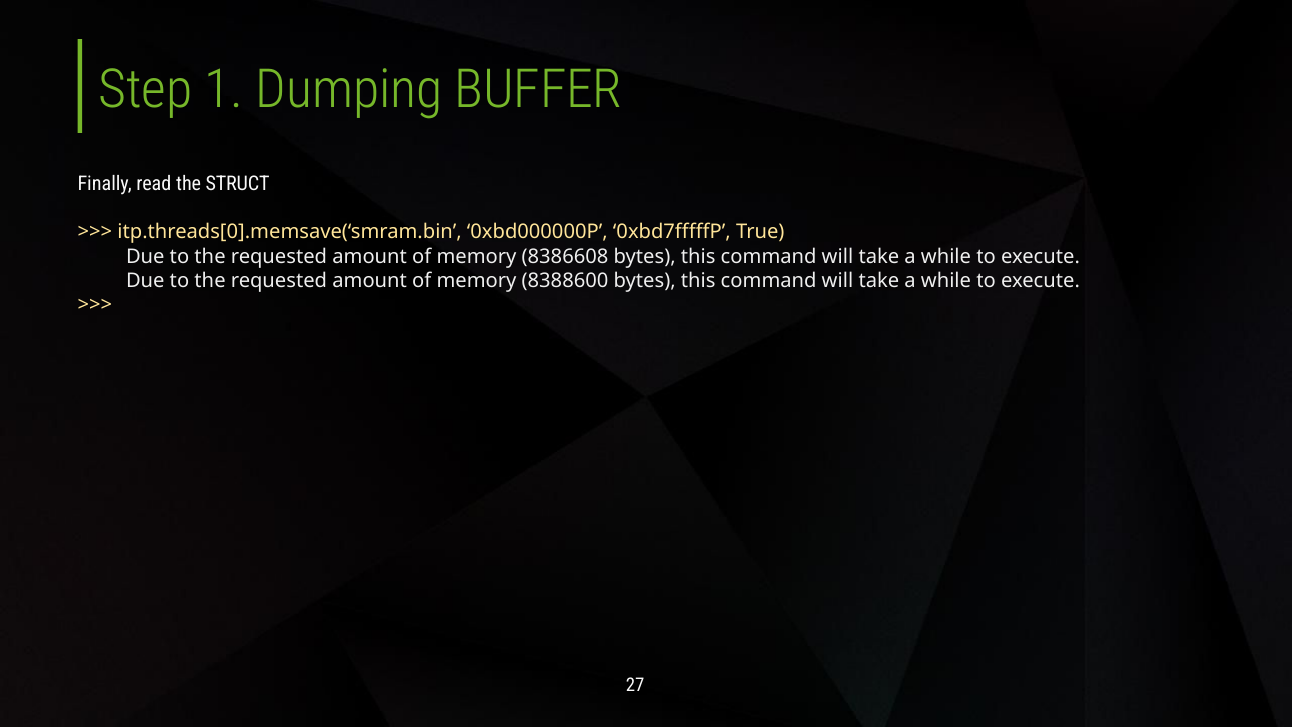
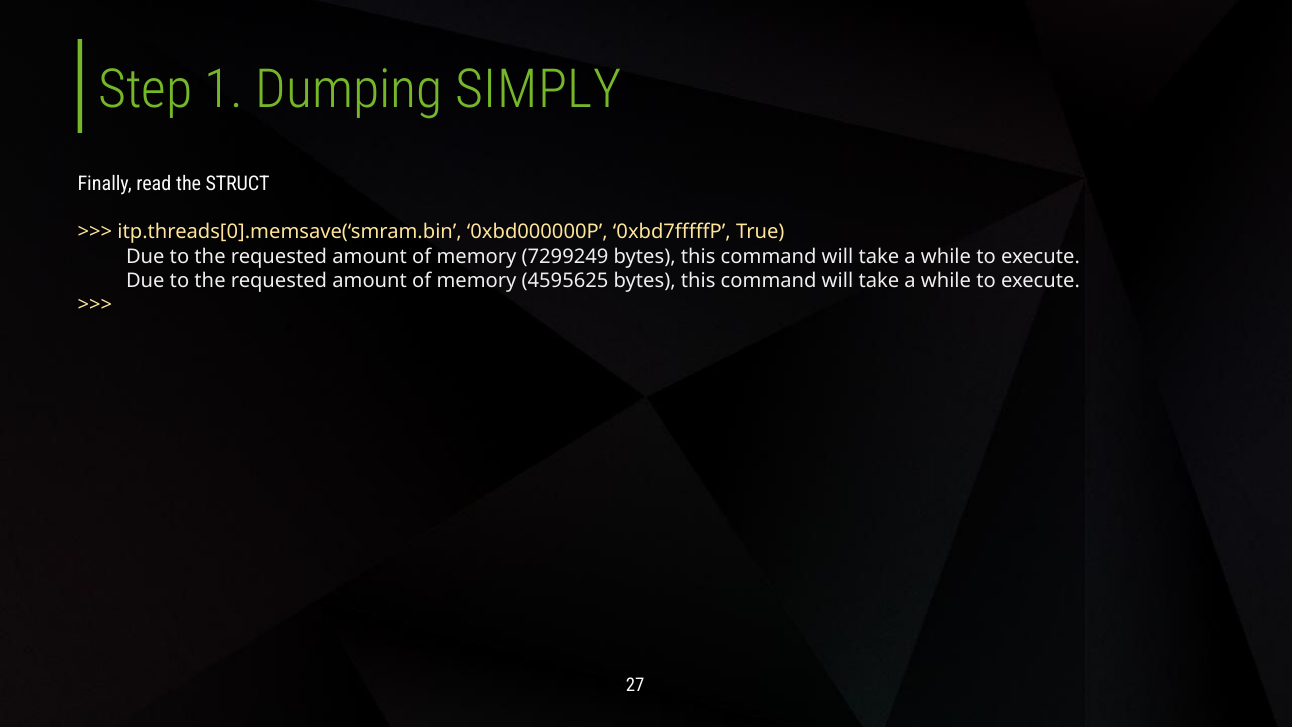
BUFFER: BUFFER -> SIMPLY
8386608: 8386608 -> 7299249
8388600: 8388600 -> 4595625
